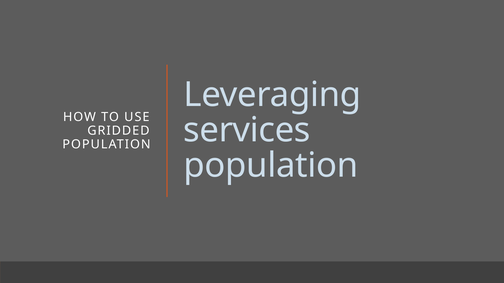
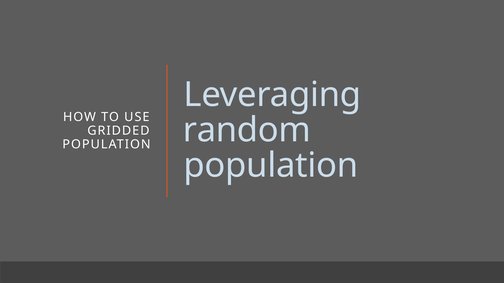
services: services -> random
